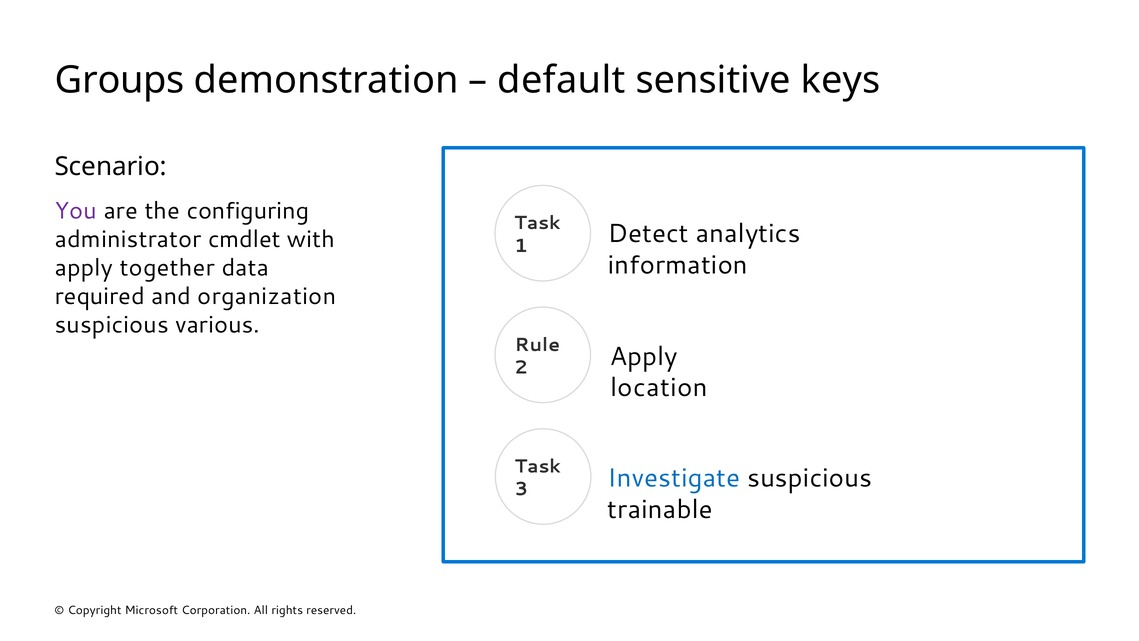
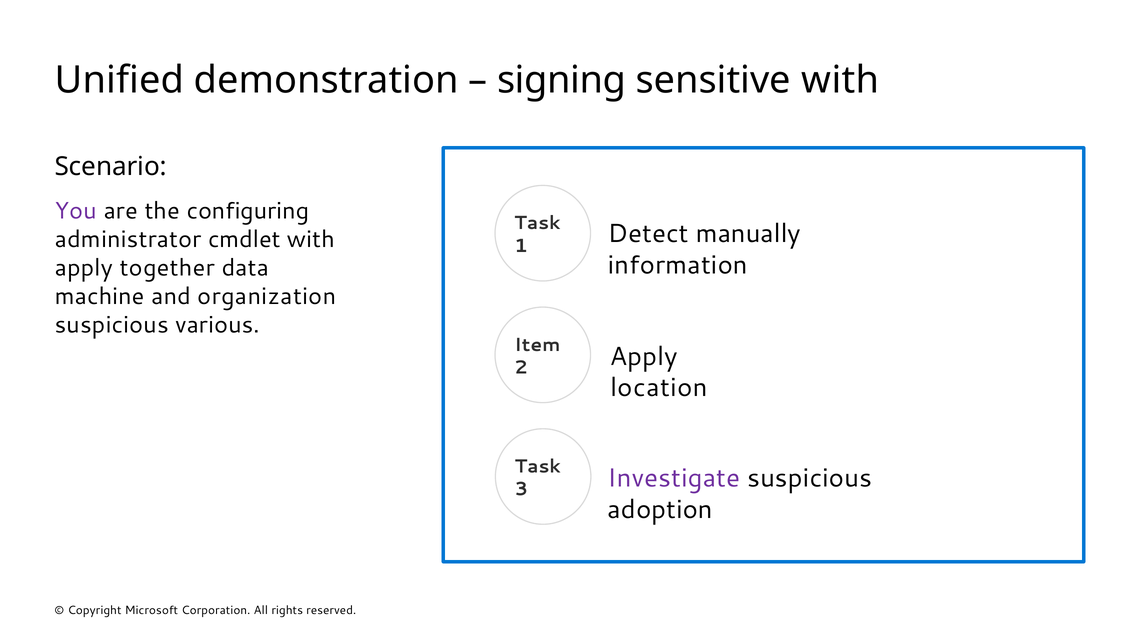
Groups: Groups -> Unified
default: default -> signing
sensitive keys: keys -> with
analytics: analytics -> manually
required: required -> machine
Rule: Rule -> Item
Investigate colour: blue -> purple
trainable: trainable -> adoption
